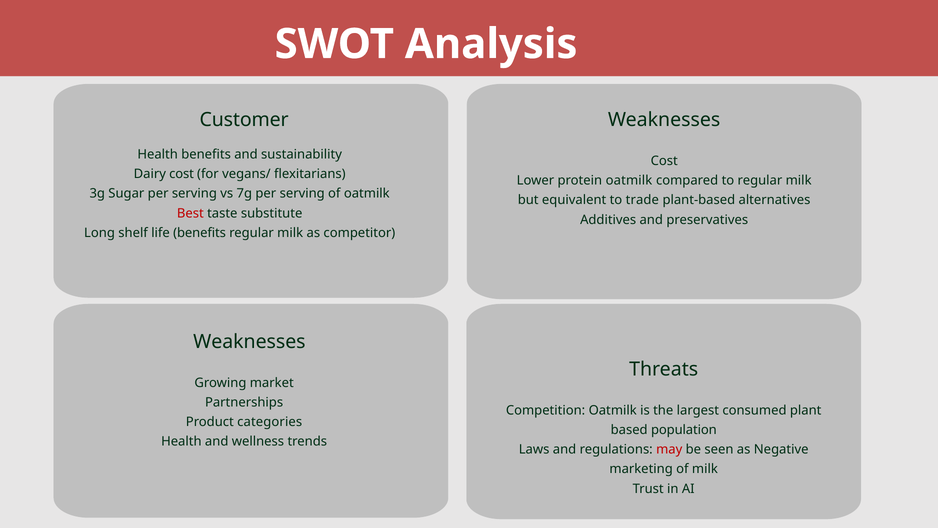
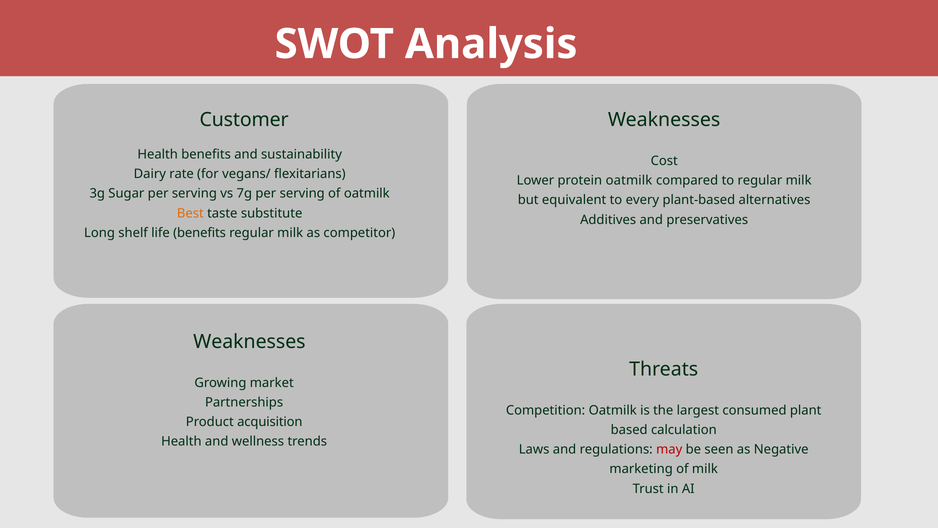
Dairy cost: cost -> rate
trade: trade -> every
Best colour: red -> orange
categories: categories -> acquisition
population: population -> calculation
